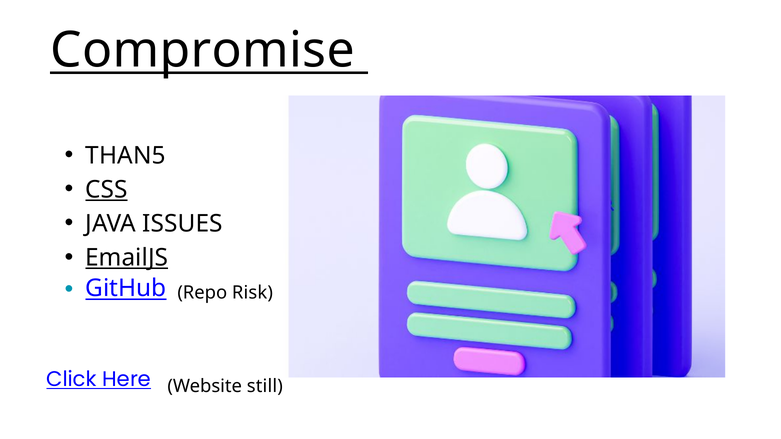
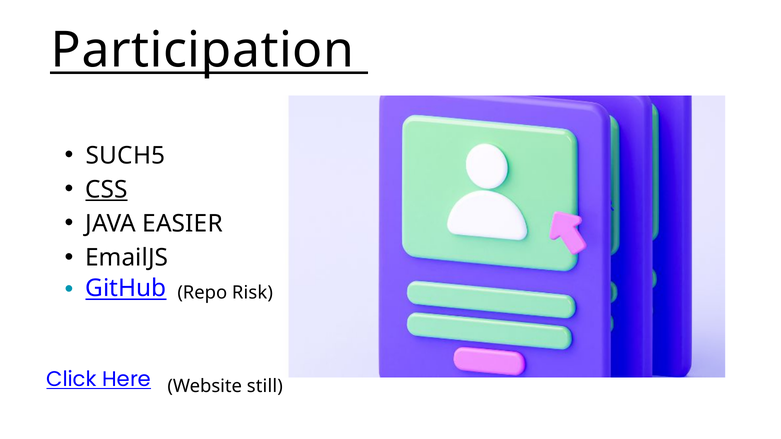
Compromise: Compromise -> Participation
THAN5: THAN5 -> SUCH5
ISSUES: ISSUES -> EASIER
EmailJS underline: present -> none
